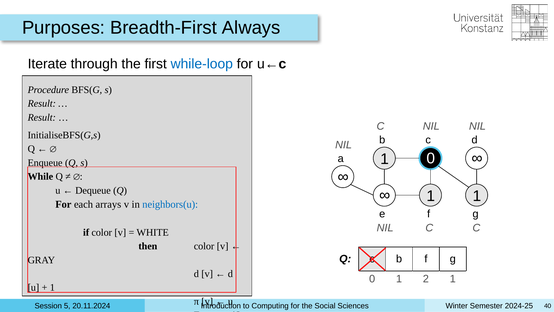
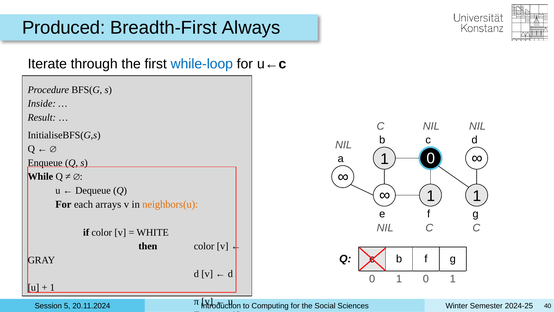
Purposes: Purposes -> Produced
Result at (42, 104): Result -> Inside
neighbors(u colour: blue -> orange
1 2: 2 -> 0
